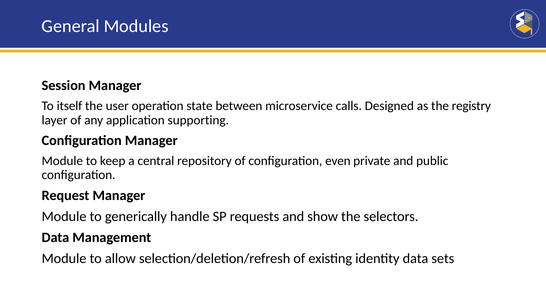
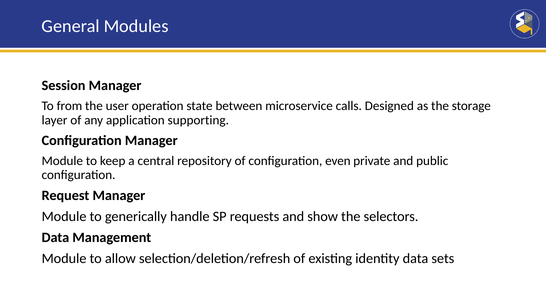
itself: itself -> from
registry: registry -> storage
